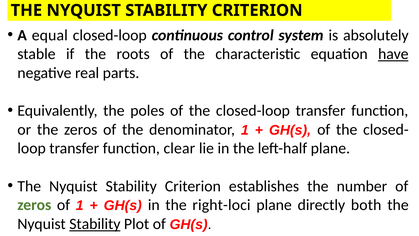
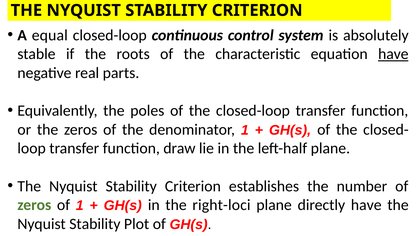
clear: clear -> draw
directly both: both -> have
Stability at (95, 224) underline: present -> none
